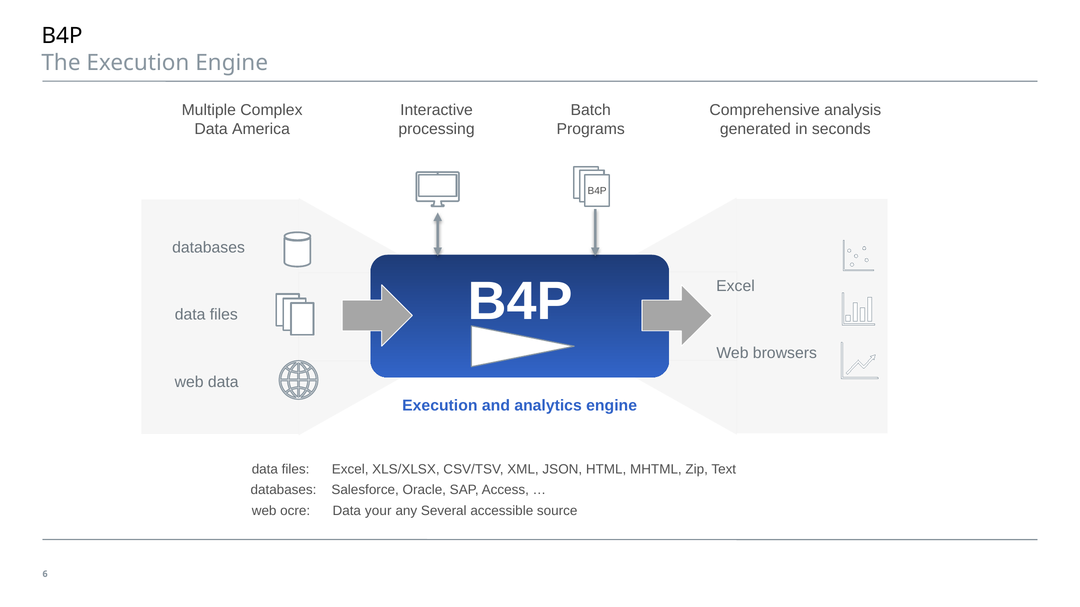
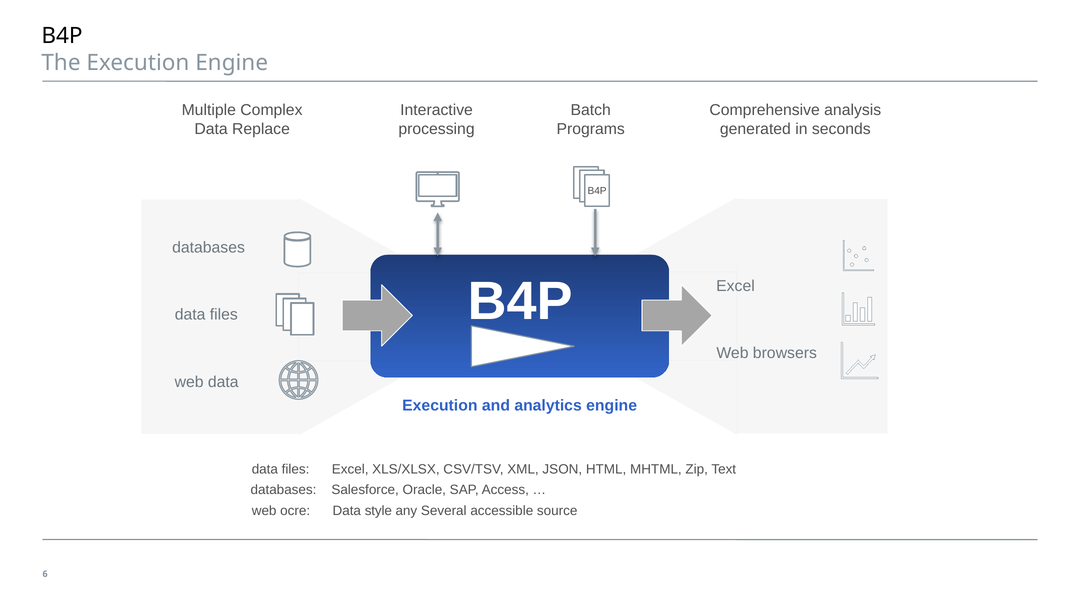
America: America -> Replace
your: your -> style
